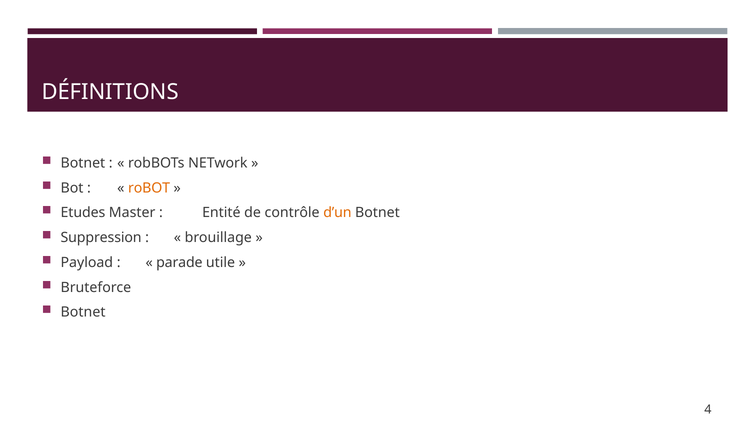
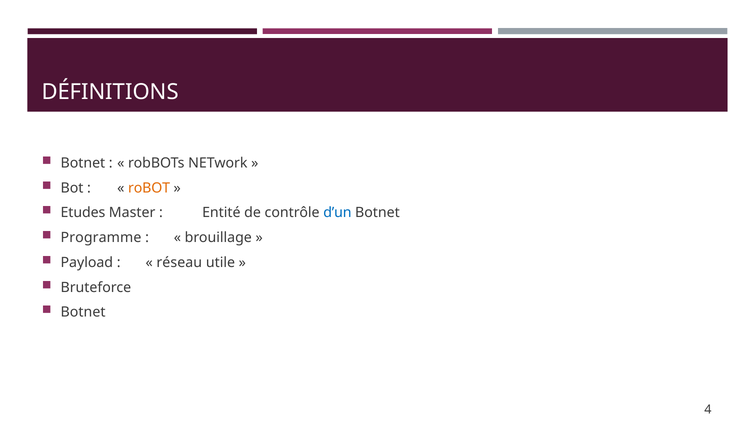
d’un colour: orange -> blue
Suppression: Suppression -> Programme
parade: parade -> réseau
